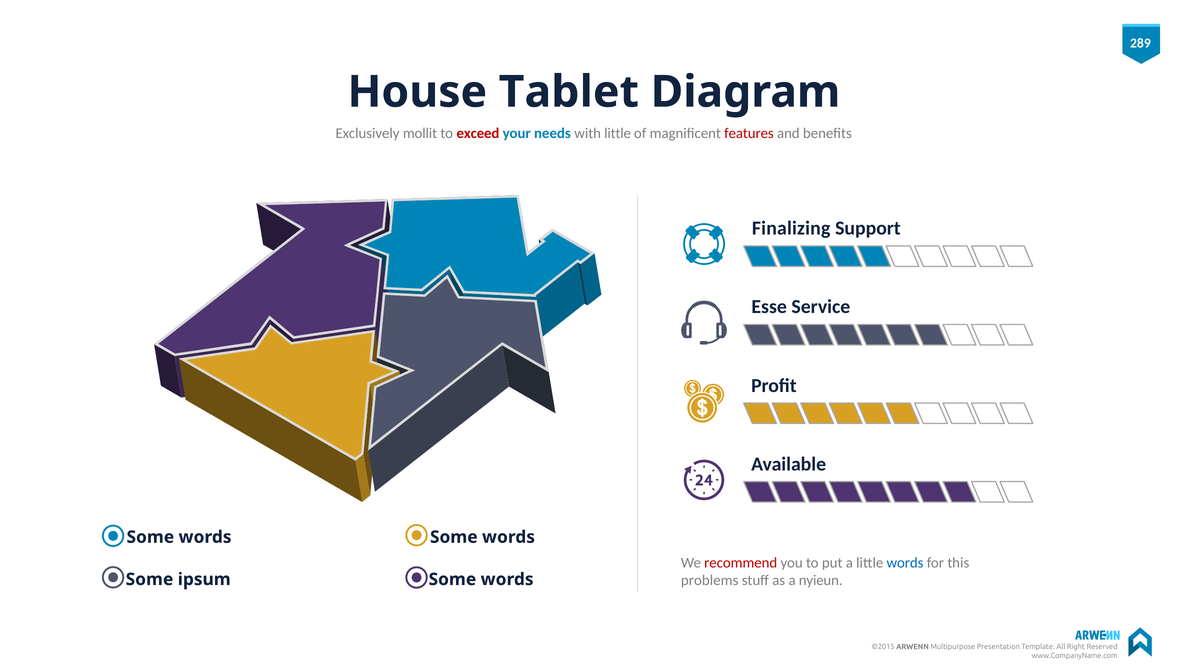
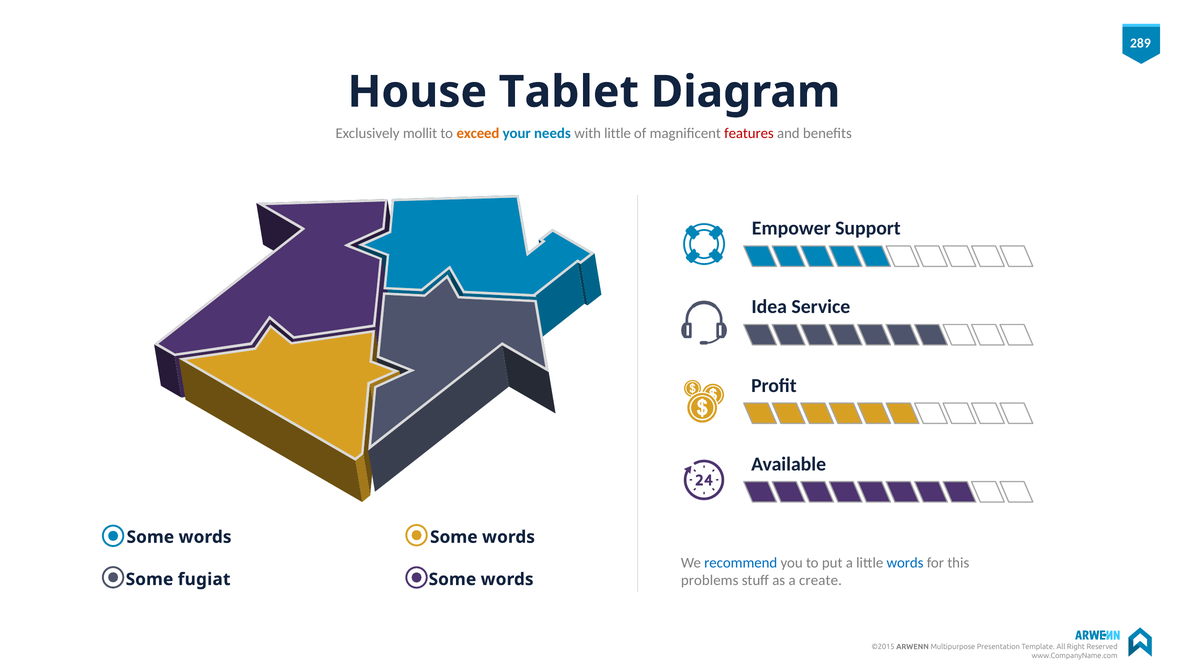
exceed colour: red -> orange
Finalizing: Finalizing -> Empower
Esse: Esse -> Idea
recommend colour: red -> blue
nyieun: nyieun -> create
ipsum: ipsum -> fugiat
